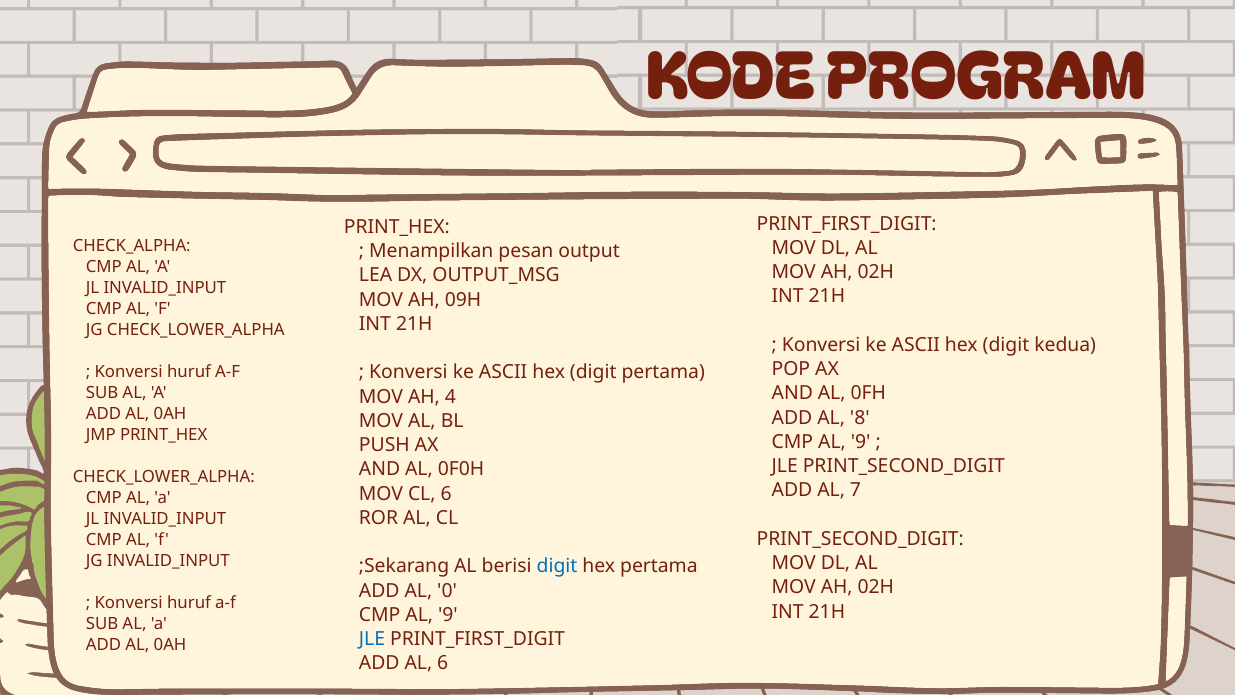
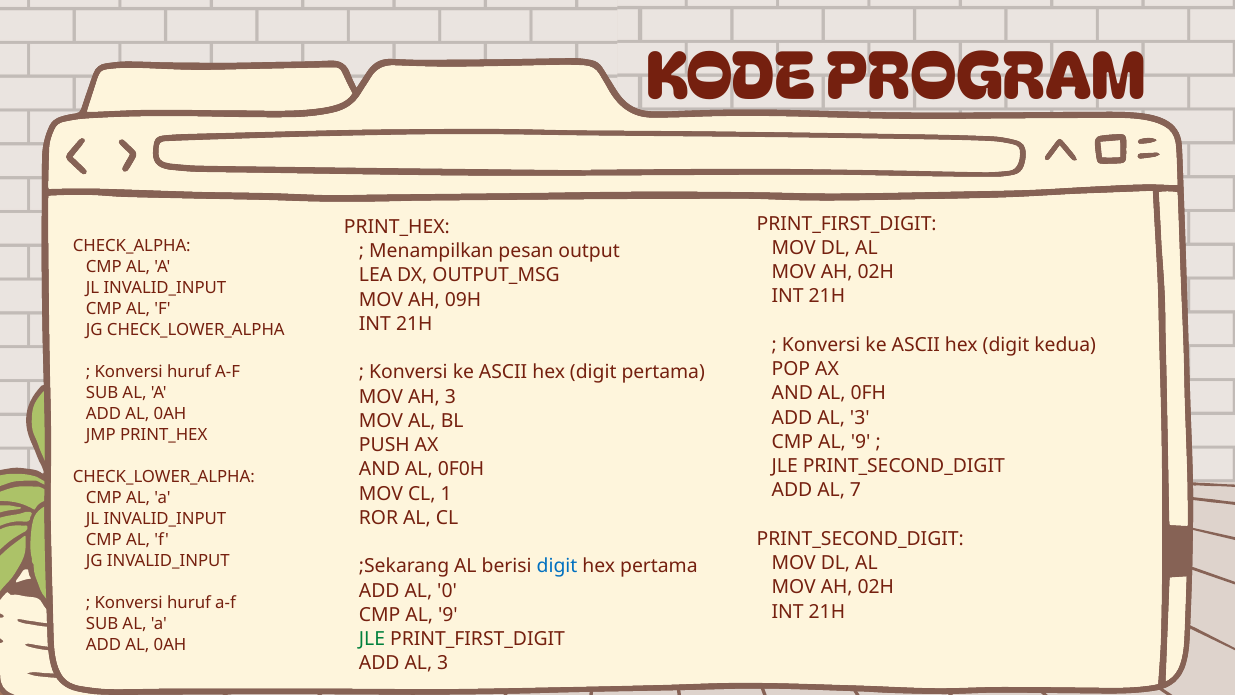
AH 4: 4 -> 3
8 at (860, 417): 8 -> 3
CL 6: 6 -> 1
JLE at (372, 639) colour: blue -> green
6 at (443, 663): 6 -> 3
